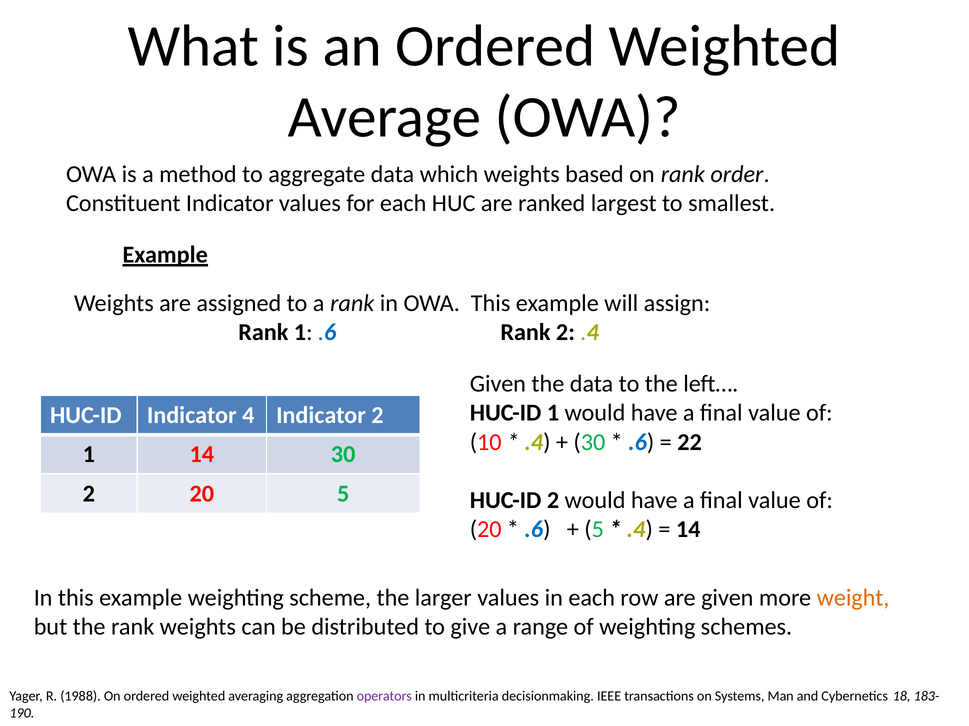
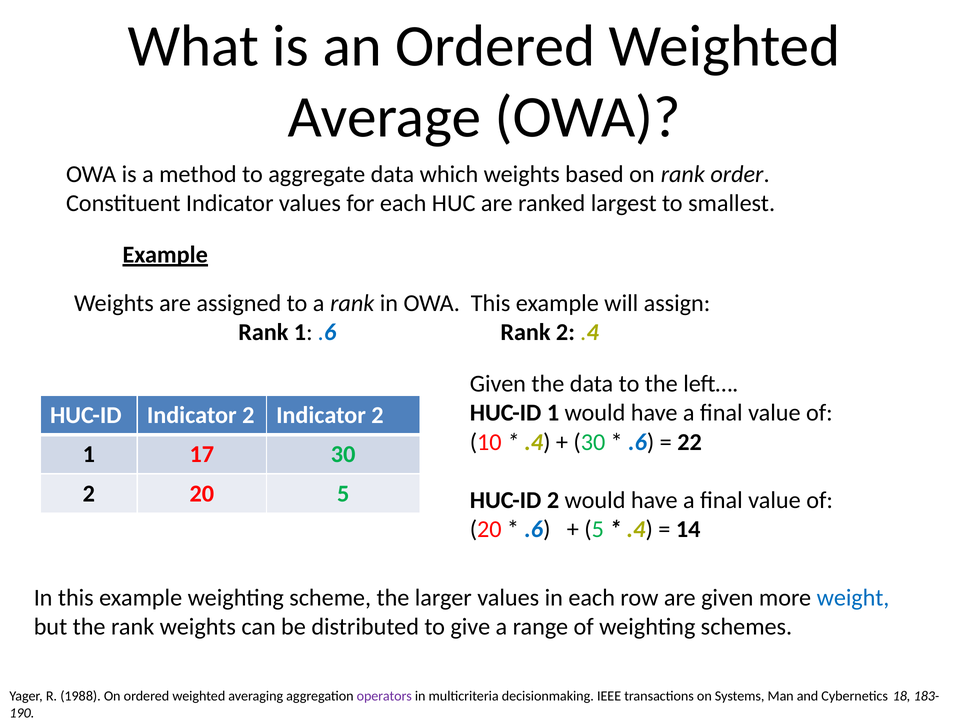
HUC-ID Indicator 4: 4 -> 2
1 14: 14 -> 17
weight colour: orange -> blue
